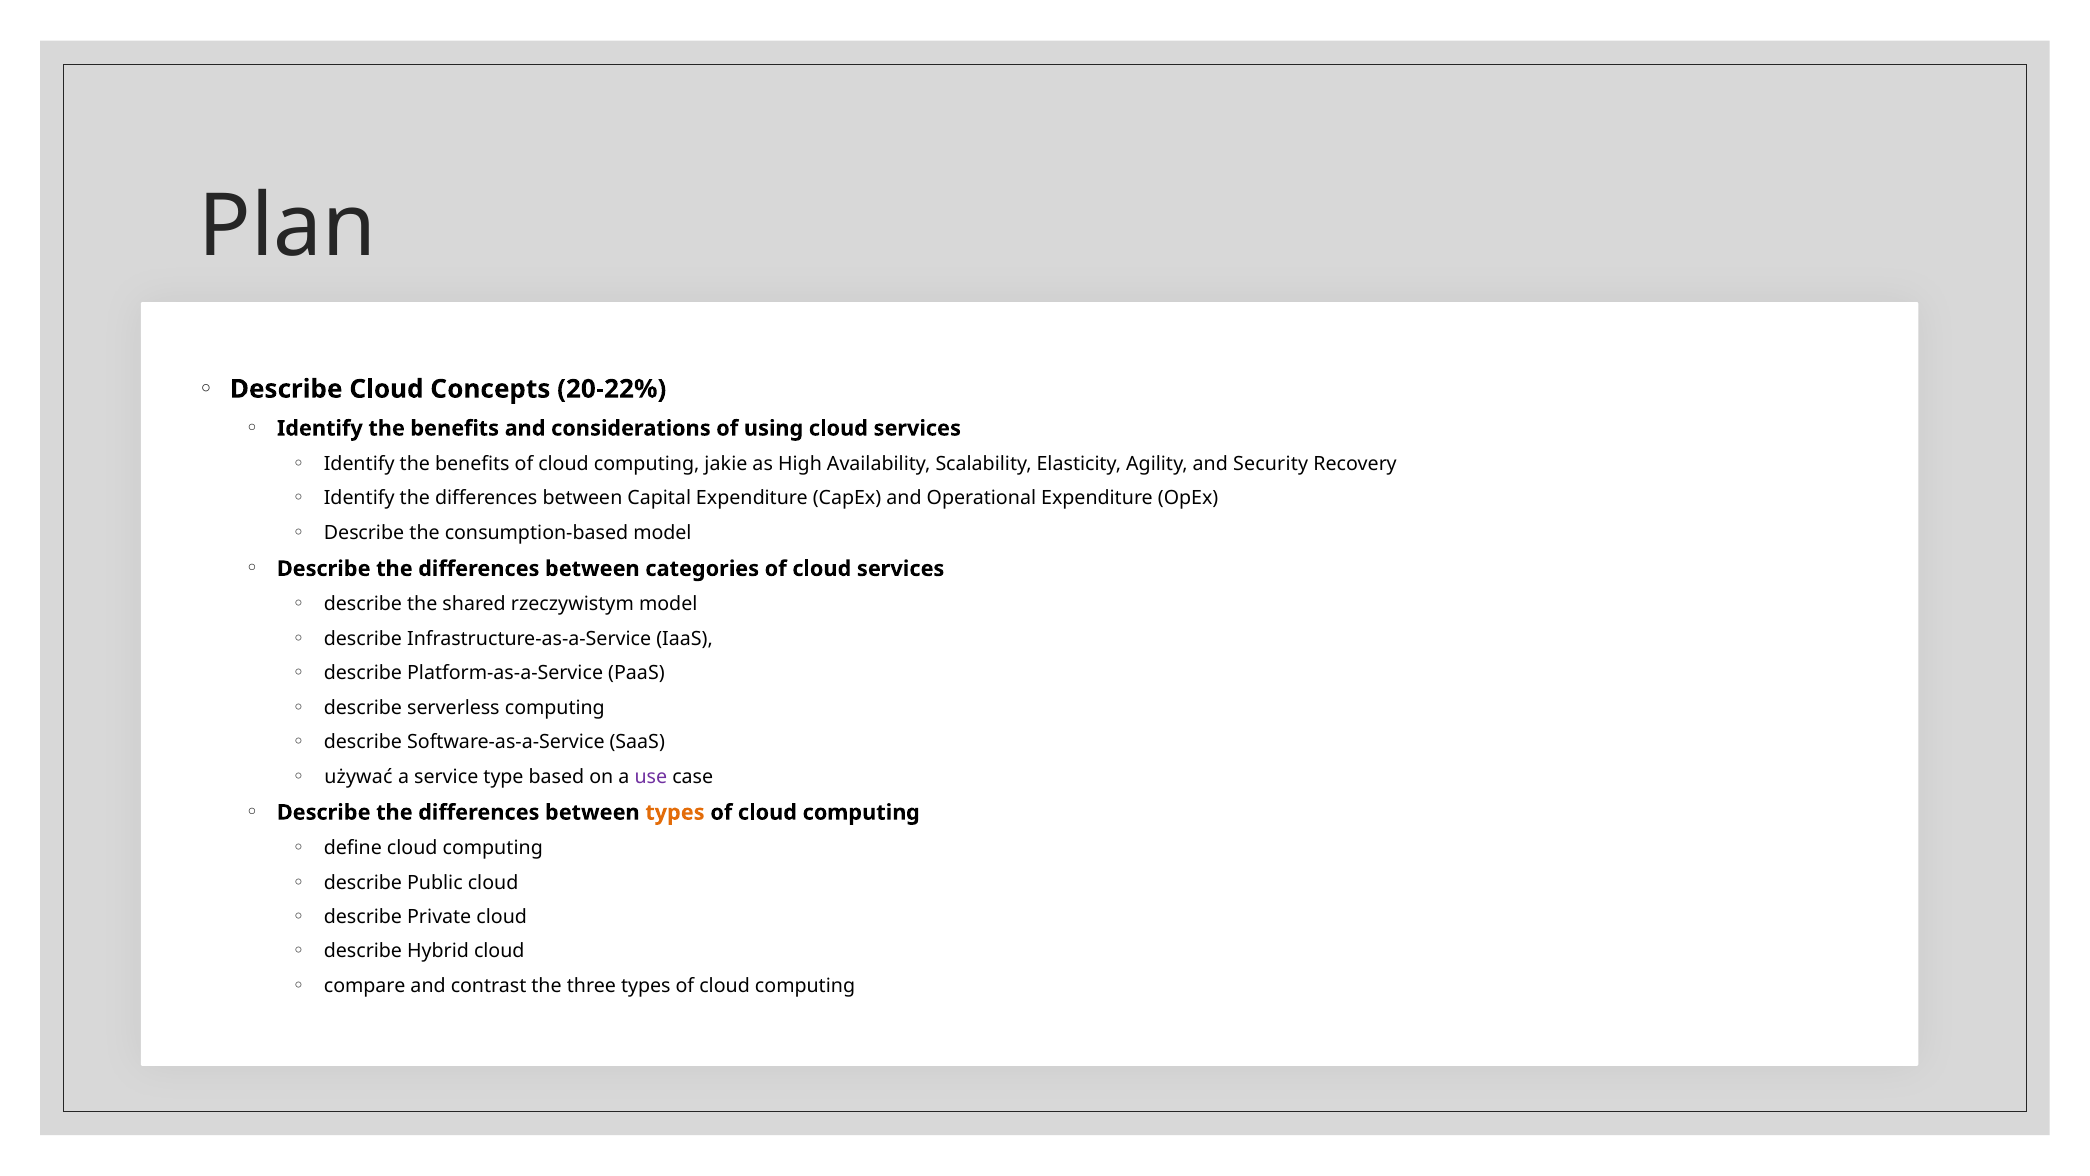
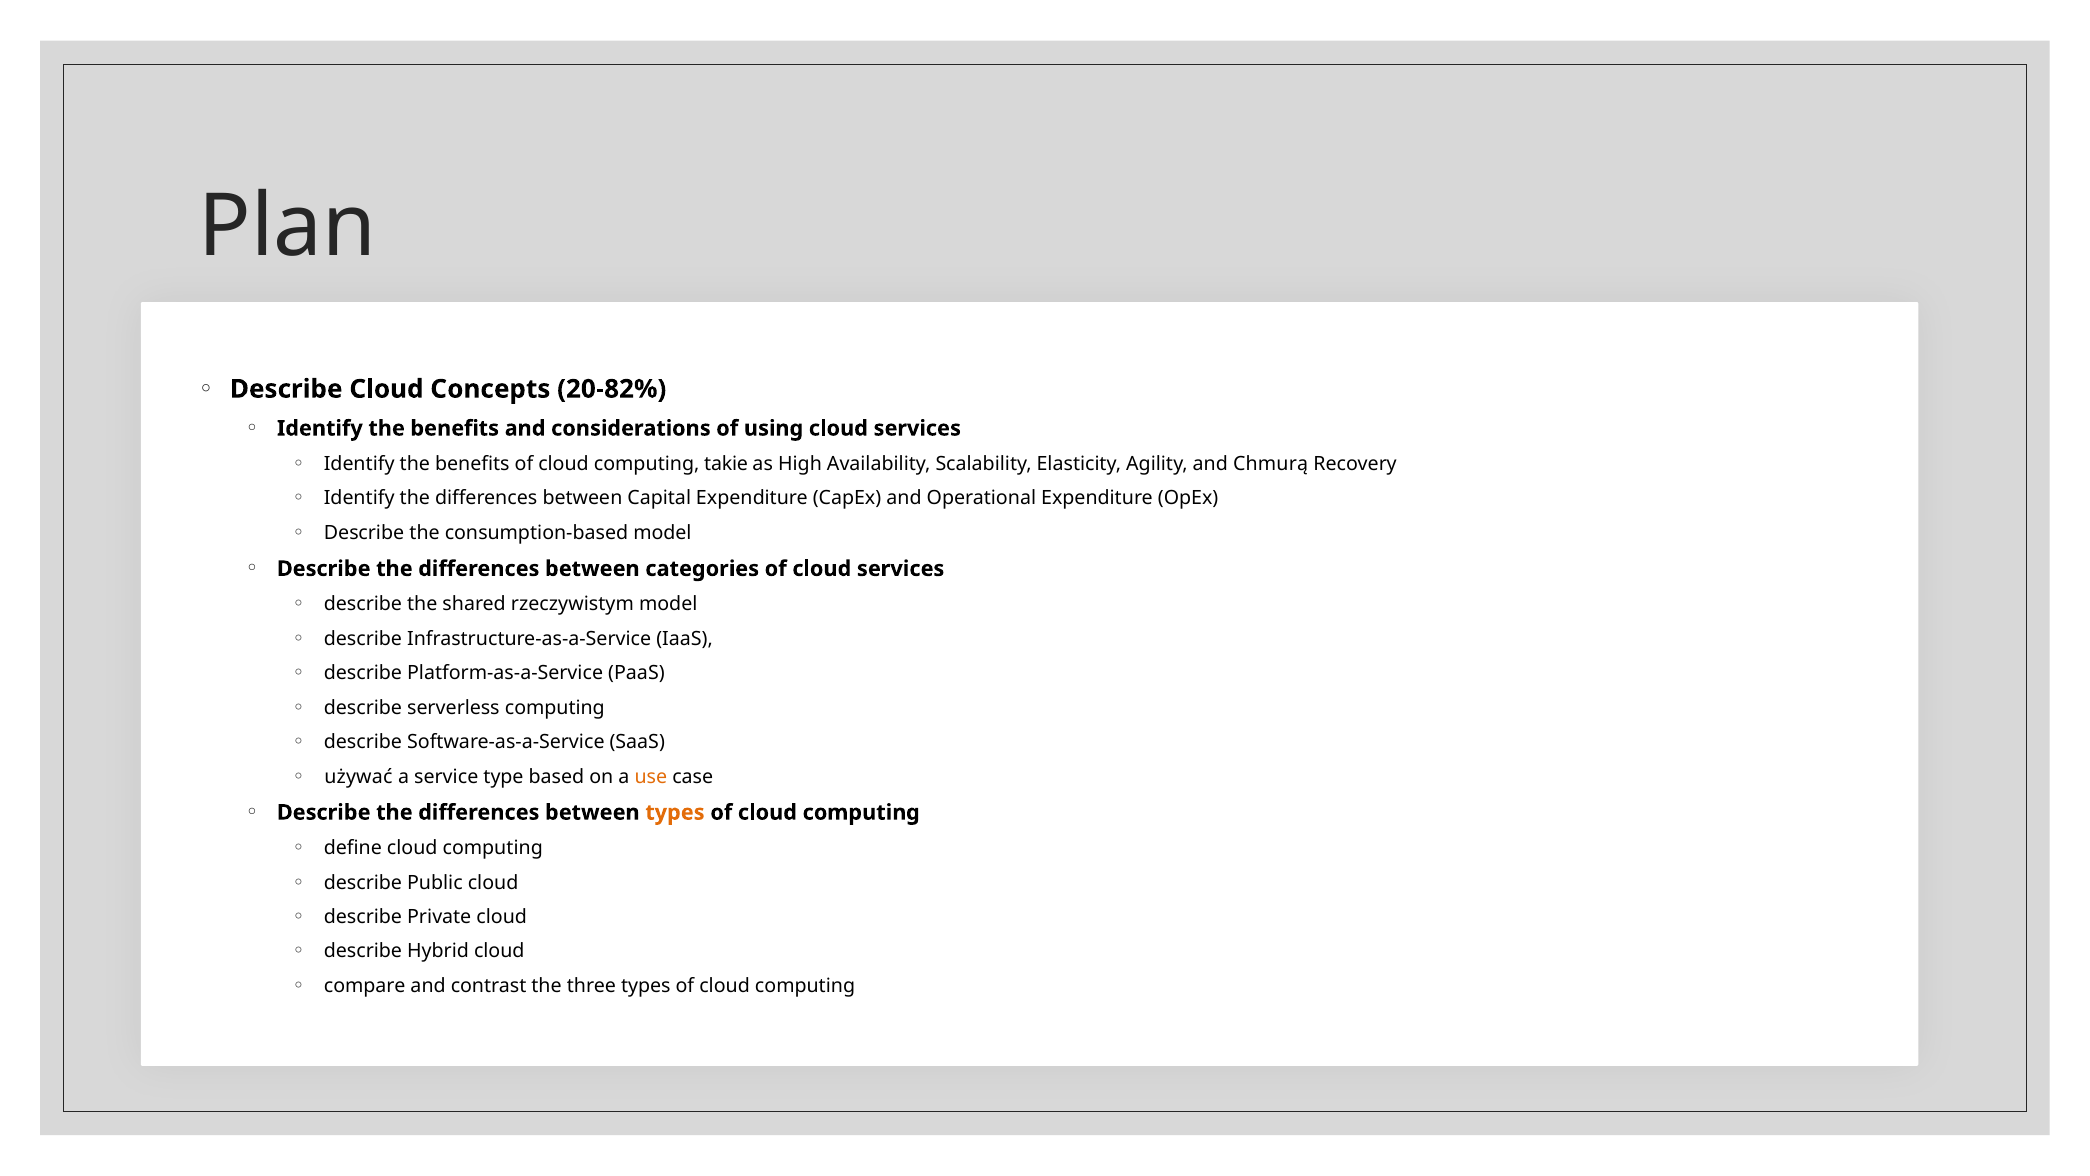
20-22%: 20-22% -> 20-82%
jakie: jakie -> takie
Security: Security -> Chmurą
use colour: purple -> orange
